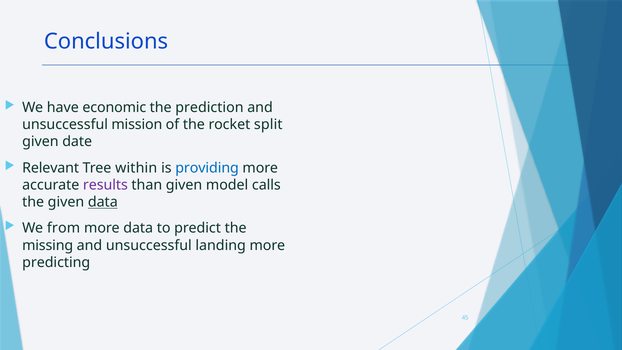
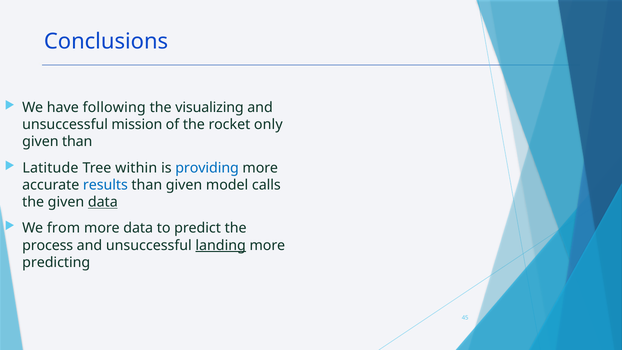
economic: economic -> following
prediction: prediction -> visualizing
split: split -> only
given date: date -> than
Relevant: Relevant -> Latitude
results colour: purple -> blue
missing: missing -> process
landing underline: none -> present
